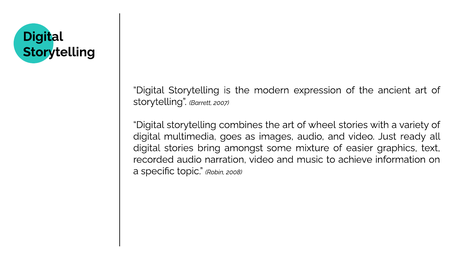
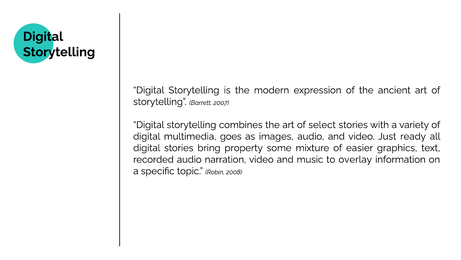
wheel: wheel -> select
amongst: amongst -> property
achieve: achieve -> overlay
